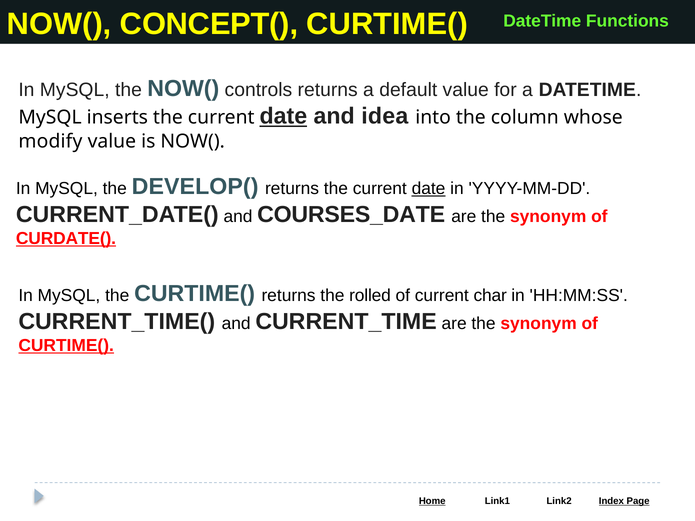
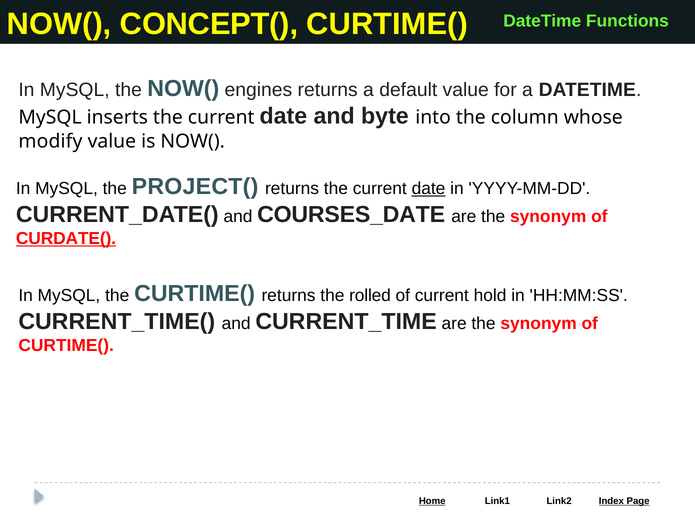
controls: controls -> engines
date at (283, 116) underline: present -> none
idea: idea -> byte
DEVELOP(: DEVELOP( -> PROJECT(
char: char -> hold
CURTIME( at (66, 346) underline: present -> none
